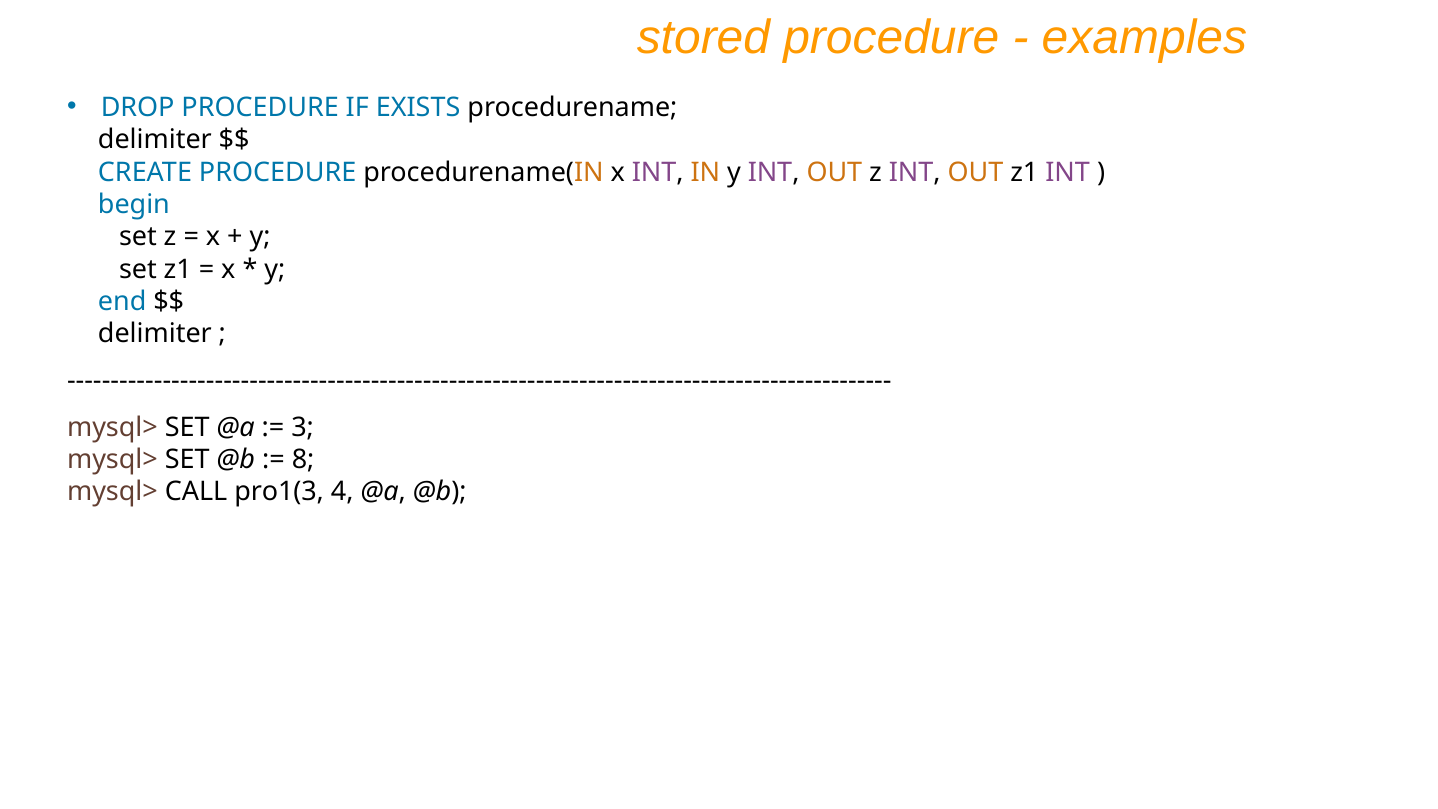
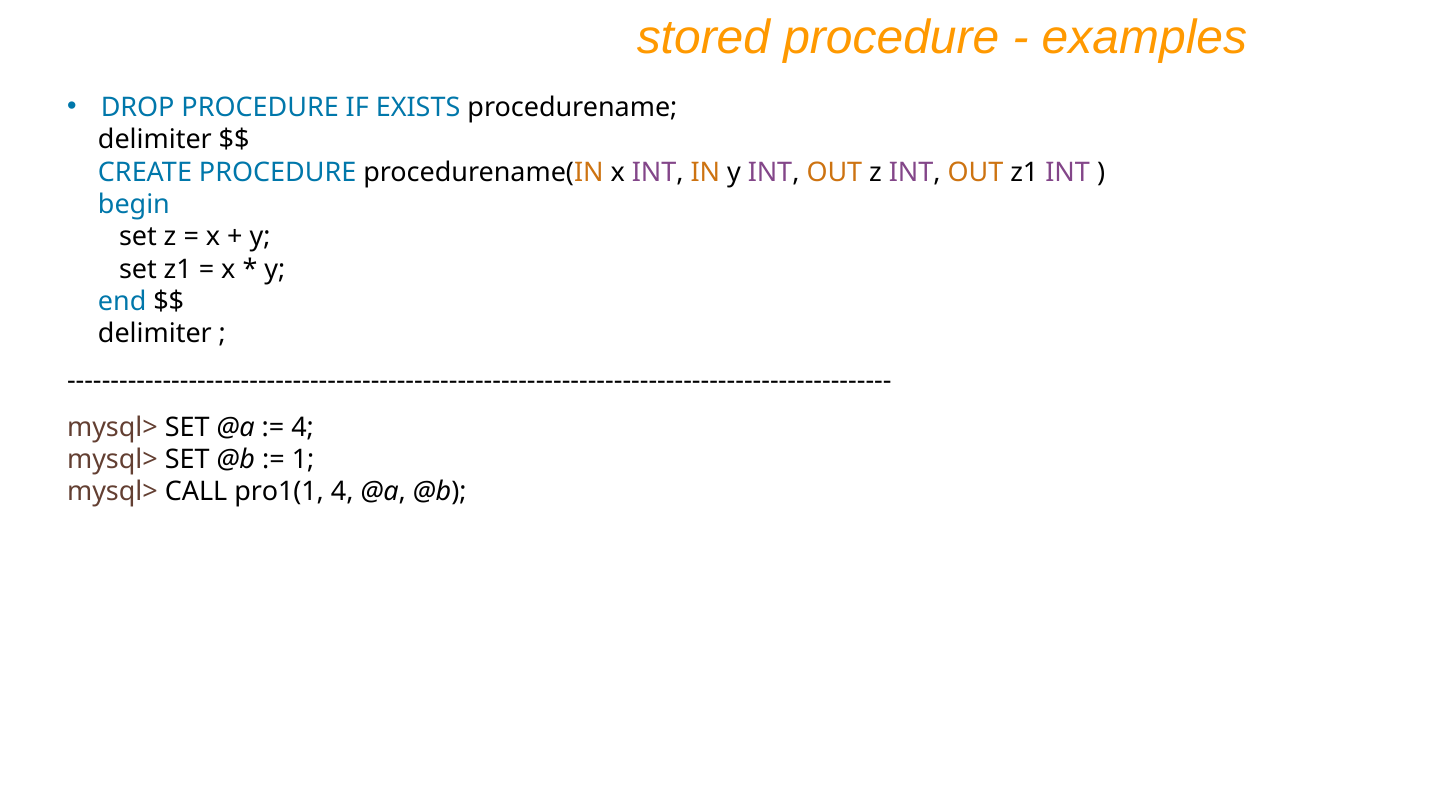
3 at (303, 427): 3 -> 4
8: 8 -> 1
pro1(3: pro1(3 -> pro1(1
